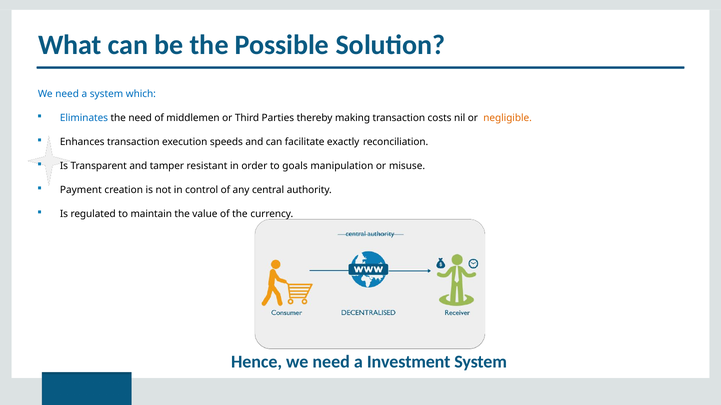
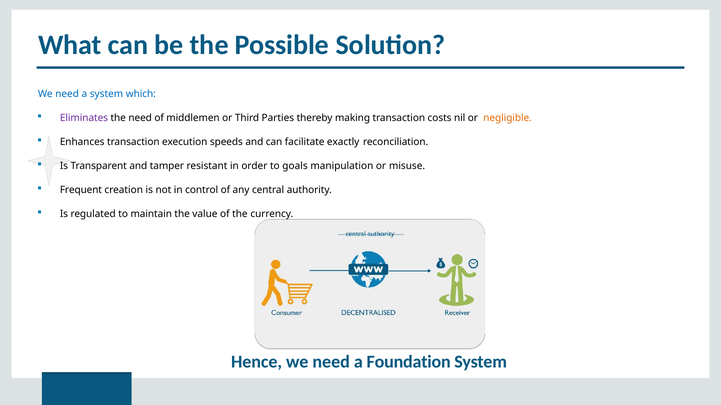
Eliminates colour: blue -> purple
Payment: Payment -> Frequent
Investment: Investment -> Foundation
